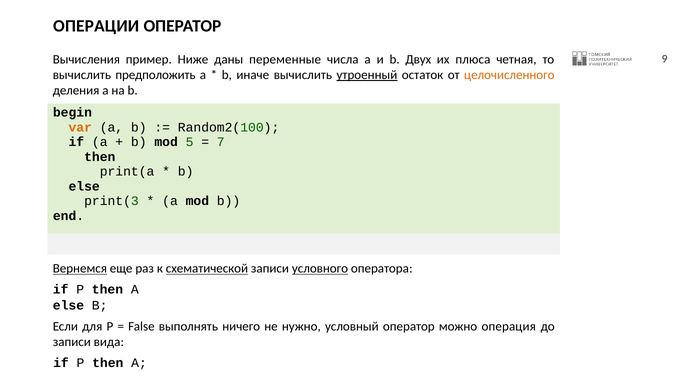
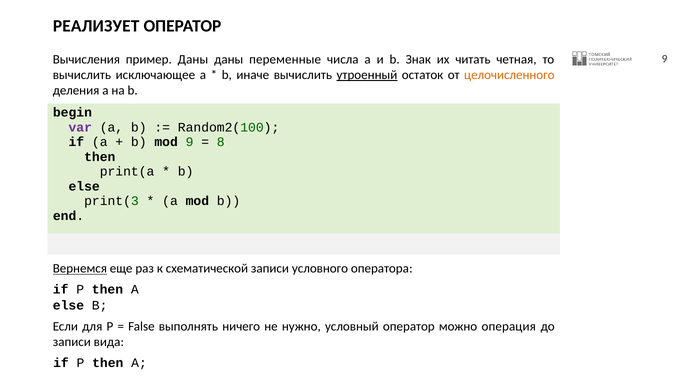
ОПЕРАЦИИ: ОПЕРАЦИИ -> РЕАЛИЗУЕТ
пример Ниже: Ниже -> Даны
Двух: Двух -> Знак
плюса: плюса -> читать
предположить: предположить -> исключающее
var colour: orange -> purple
5: 5 -> 9
7: 7 -> 8
схематической underline: present -> none
условного underline: present -> none
